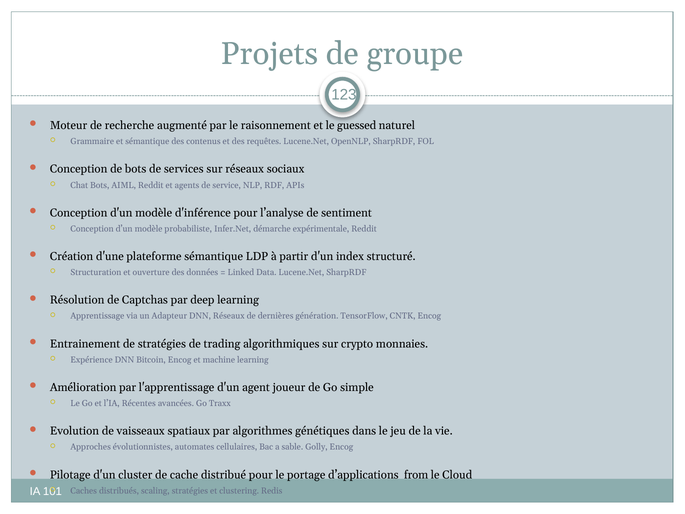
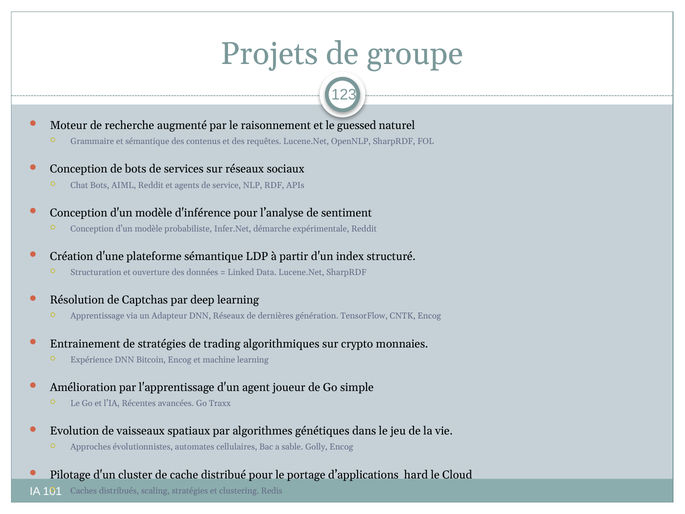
from: from -> hard
